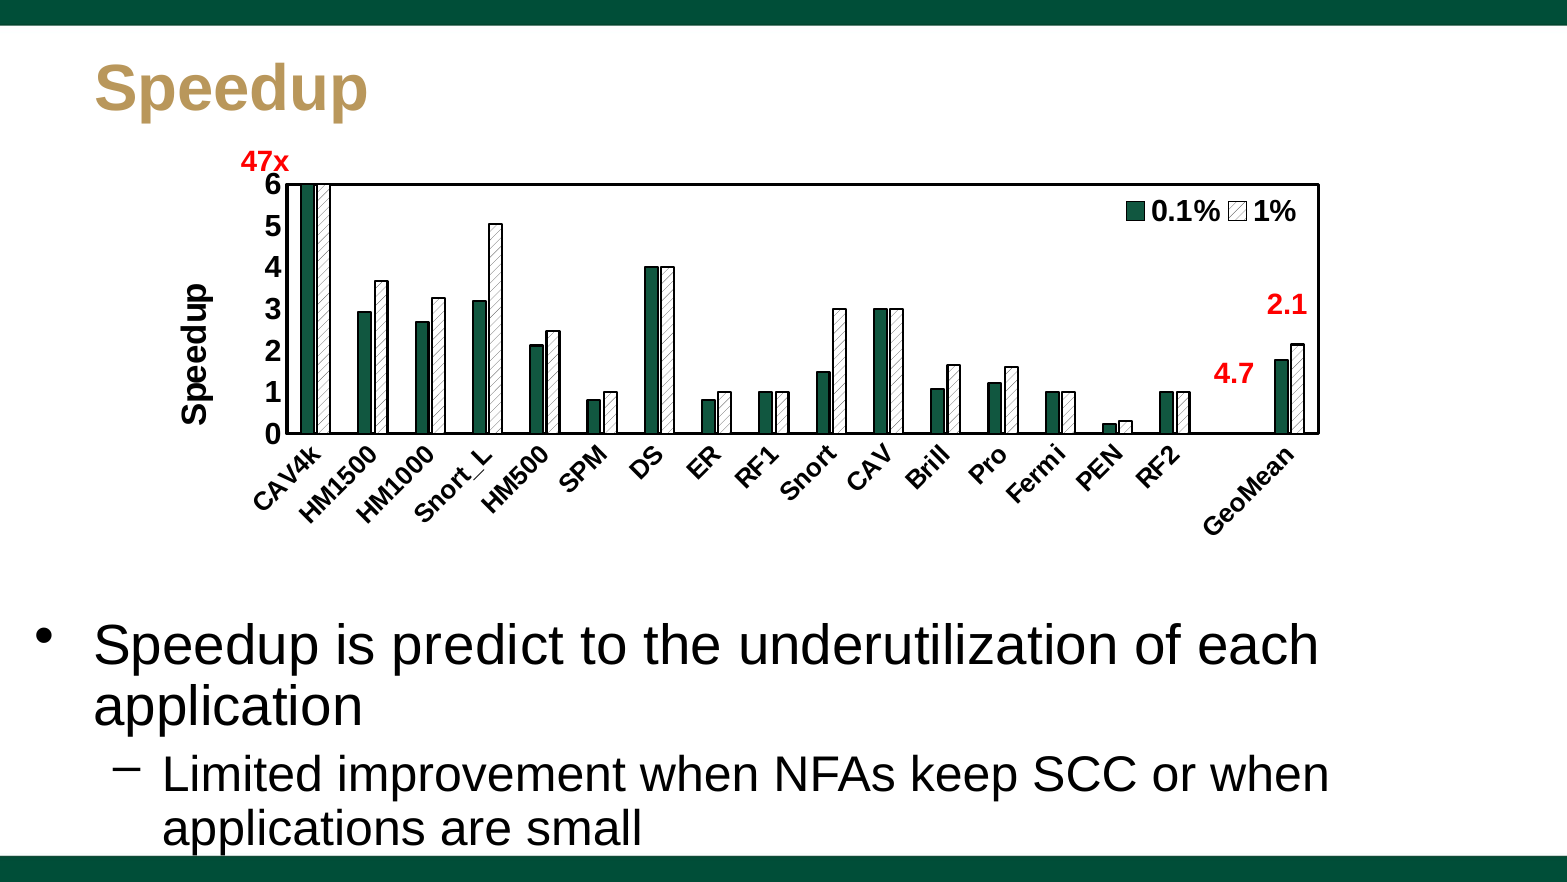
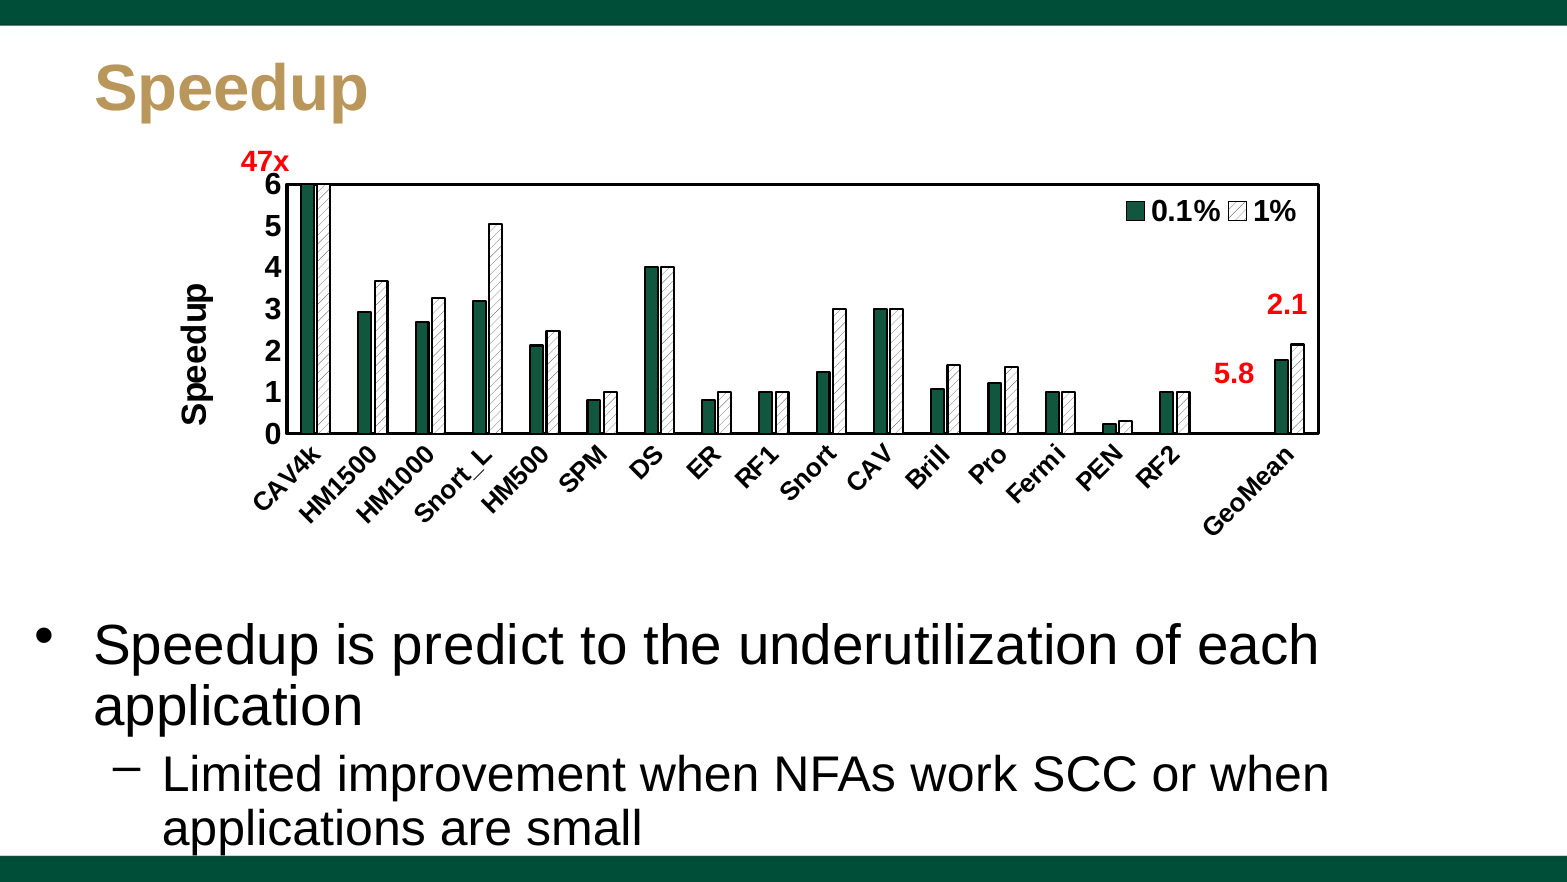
4.7: 4.7 -> 5.8
keep: keep -> work
